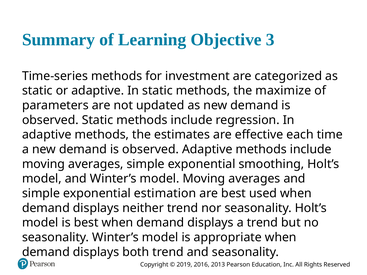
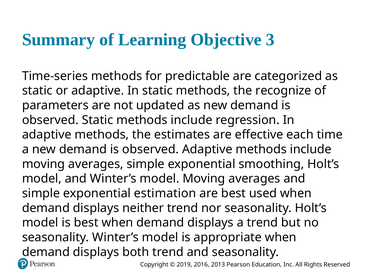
investment: investment -> predictable
maximize: maximize -> recognize
